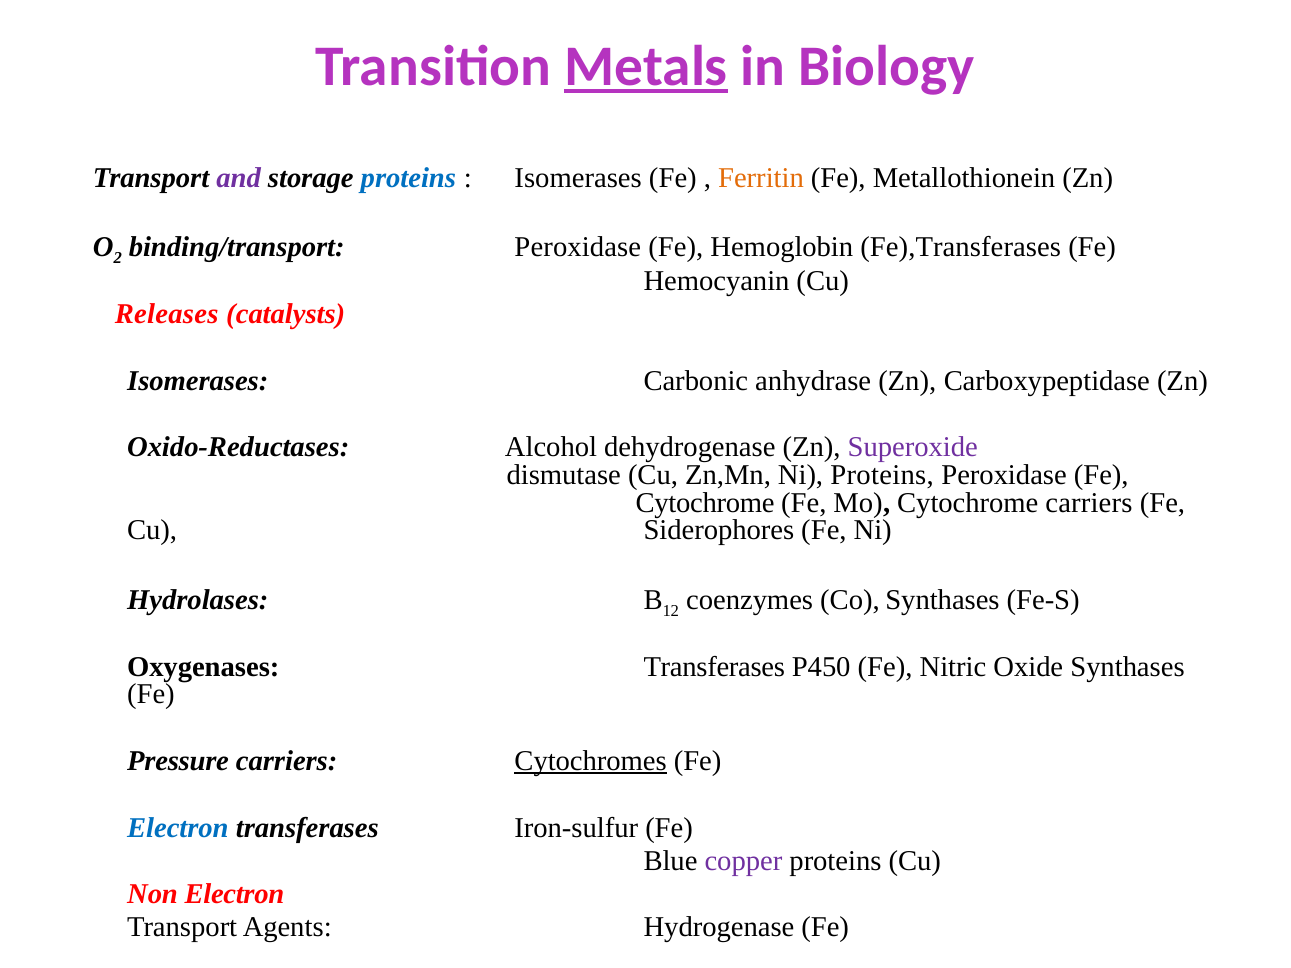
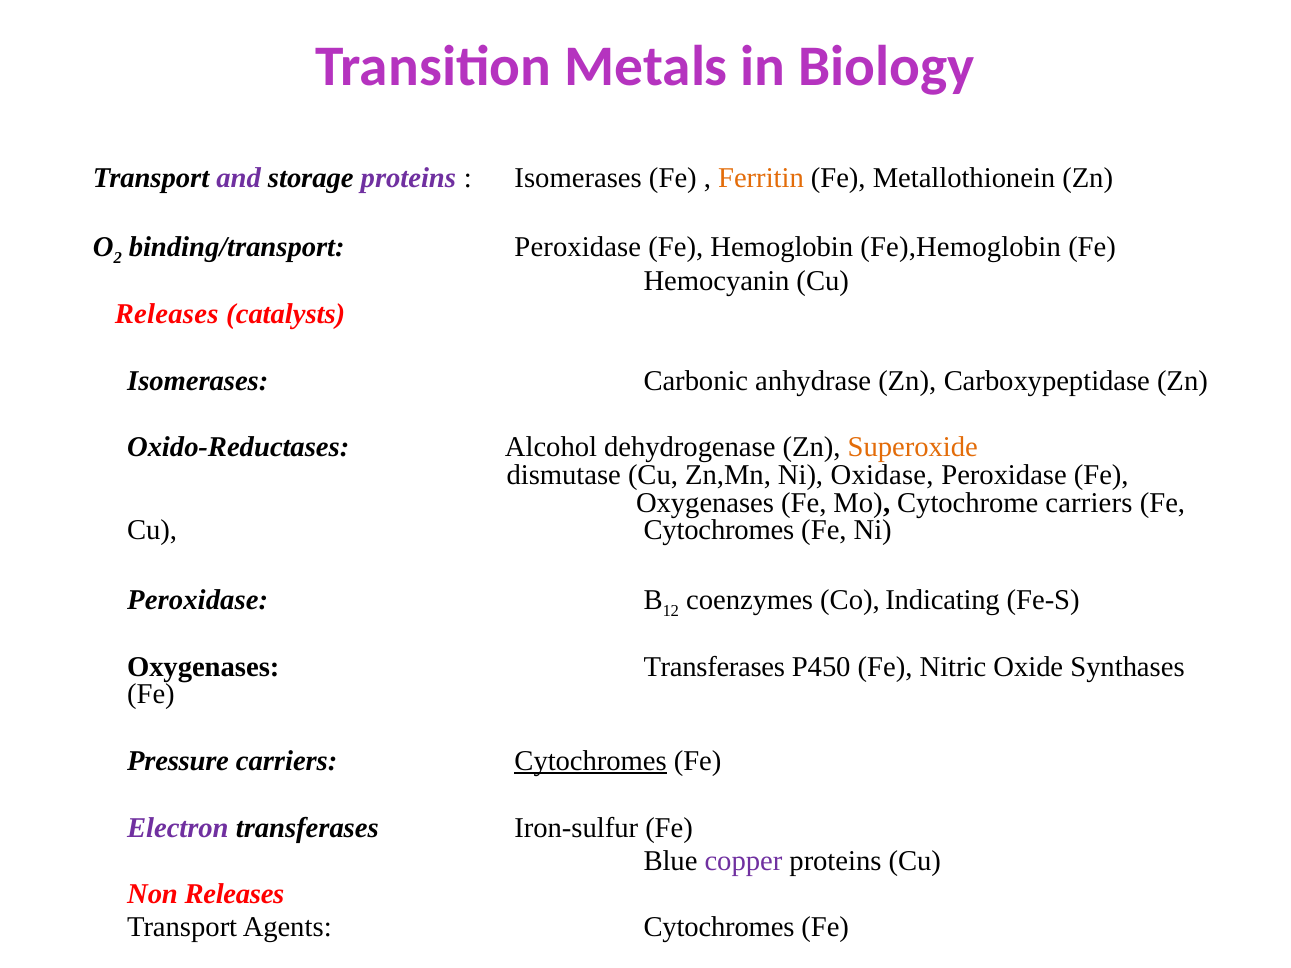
Metals underline: present -> none
proteins at (408, 178) colour: blue -> purple
Fe),Transferases: Fe),Transferases -> Fe),Hemoglobin
Superoxide colour: purple -> orange
Ni Proteins: Proteins -> Oxidase
Cytochrome at (705, 503): Cytochrome -> Oxygenases
Cu Siderophores: Siderophores -> Cytochromes
Hydrolases at (198, 600): Hydrolases -> Peroxidase
Co Synthases: Synthases -> Indicating
Electron at (178, 828) colour: blue -> purple
Non Electron: Electron -> Releases
Agents Hydrogenase: Hydrogenase -> Cytochromes
